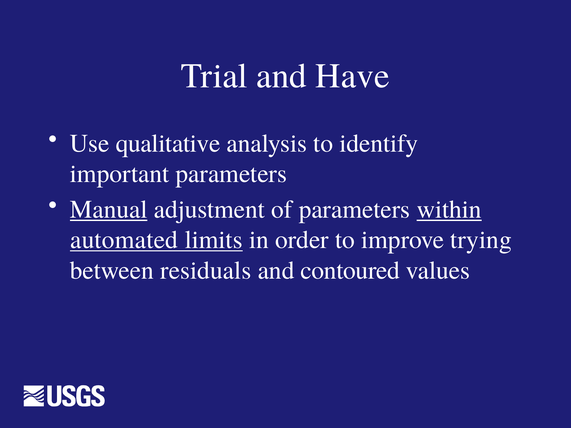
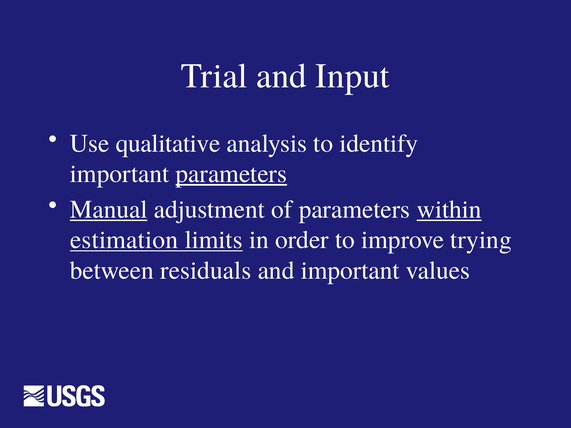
Have: Have -> Input
parameters at (231, 174) underline: none -> present
automated: automated -> estimation
and contoured: contoured -> important
